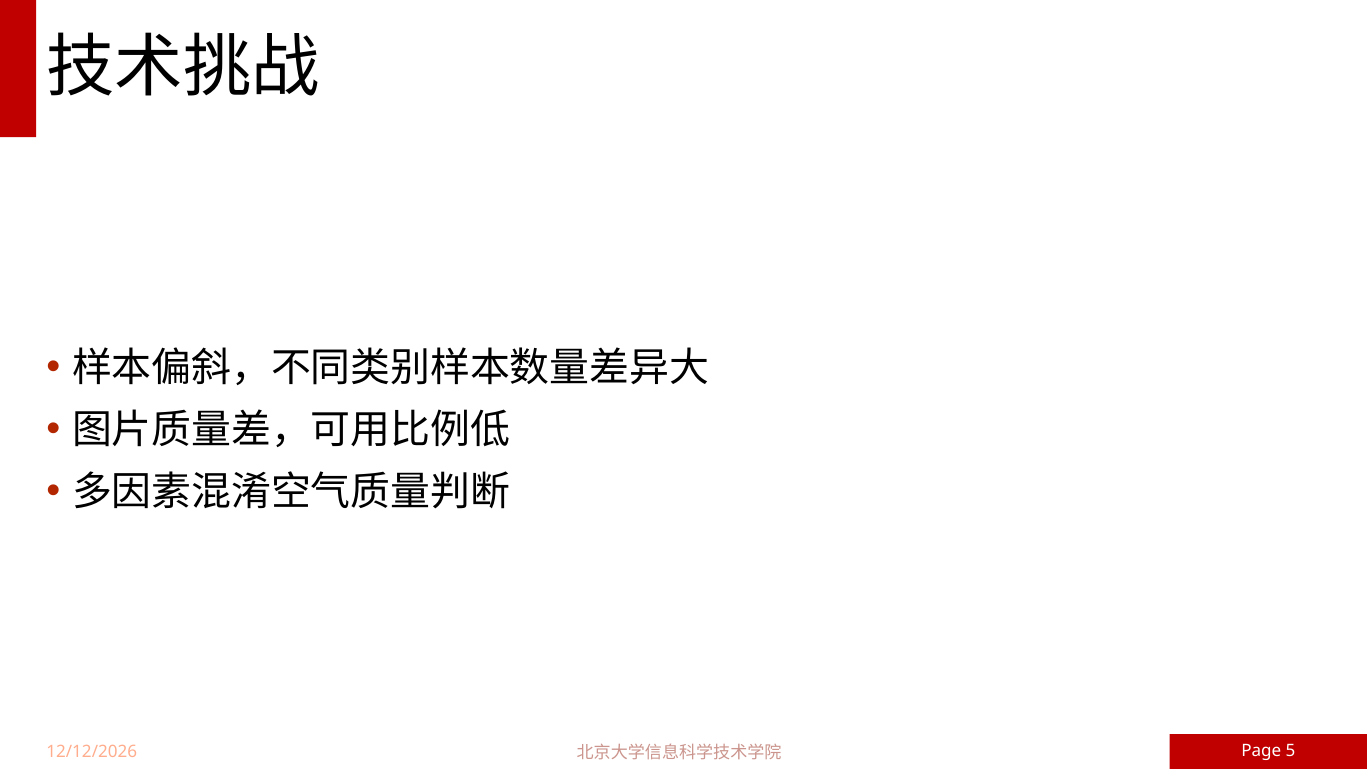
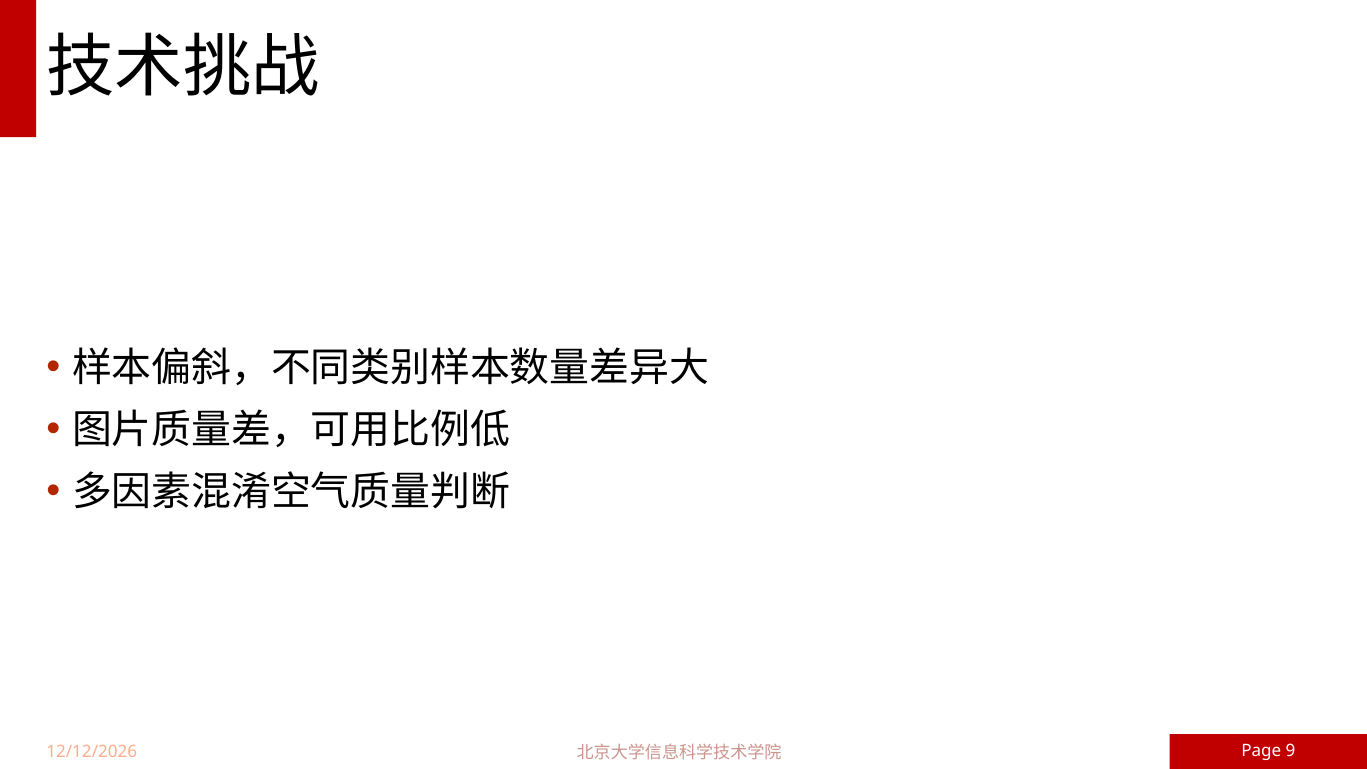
5: 5 -> 9
